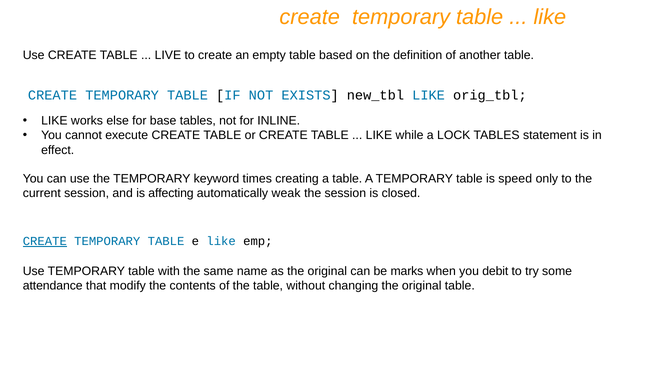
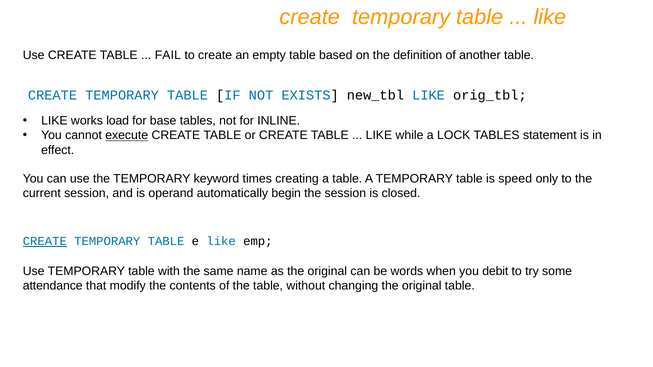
LIVE: LIVE -> FAIL
else: else -> load
execute underline: none -> present
affecting: affecting -> operand
weak: weak -> begin
marks: marks -> words
